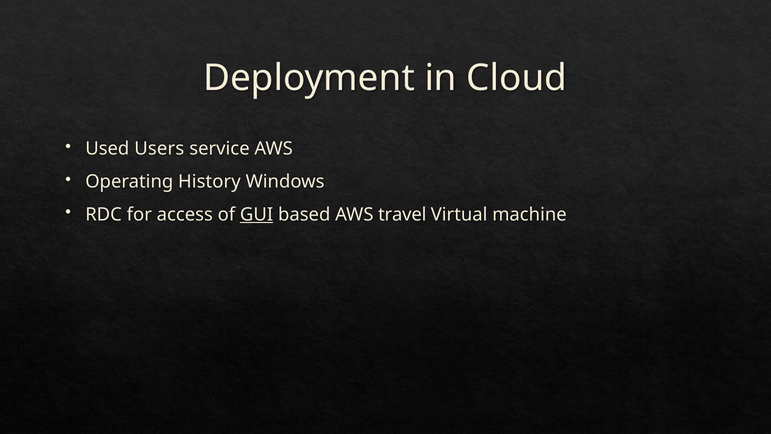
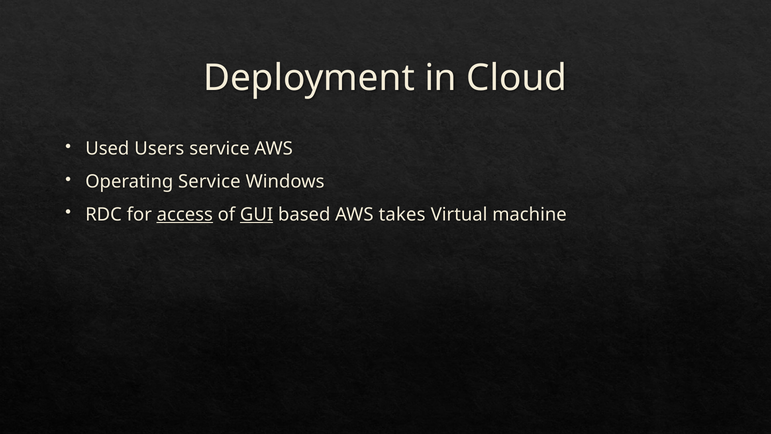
Operating History: History -> Service
access underline: none -> present
travel: travel -> takes
